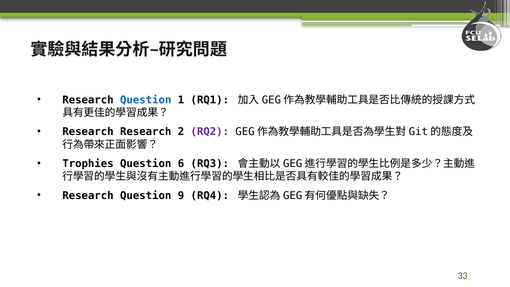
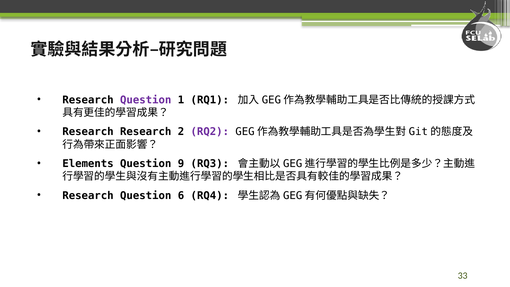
Question at (146, 100) colour: blue -> purple
Trophies: Trophies -> Elements
6: 6 -> 9
9: 9 -> 6
